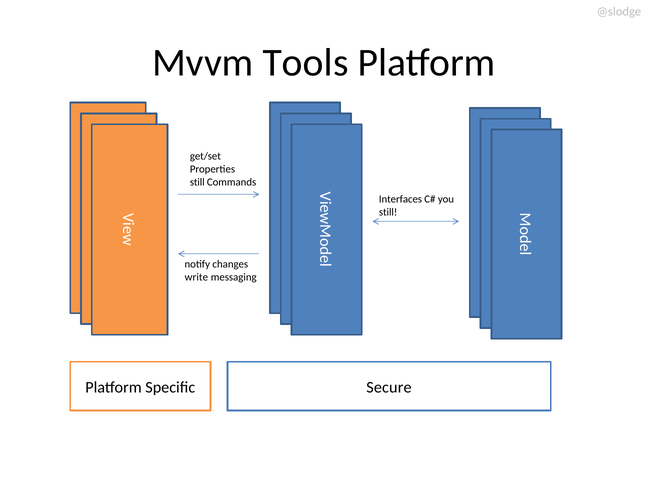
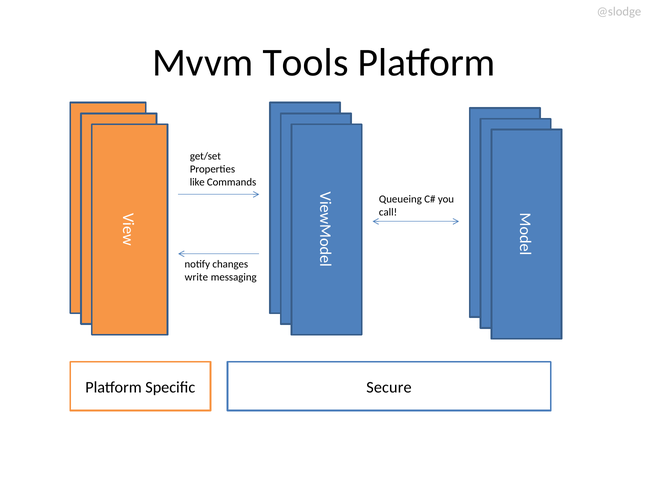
still at (197, 182): still -> like
Interfaces: Interfaces -> Queueing
still at (388, 212): still -> call
